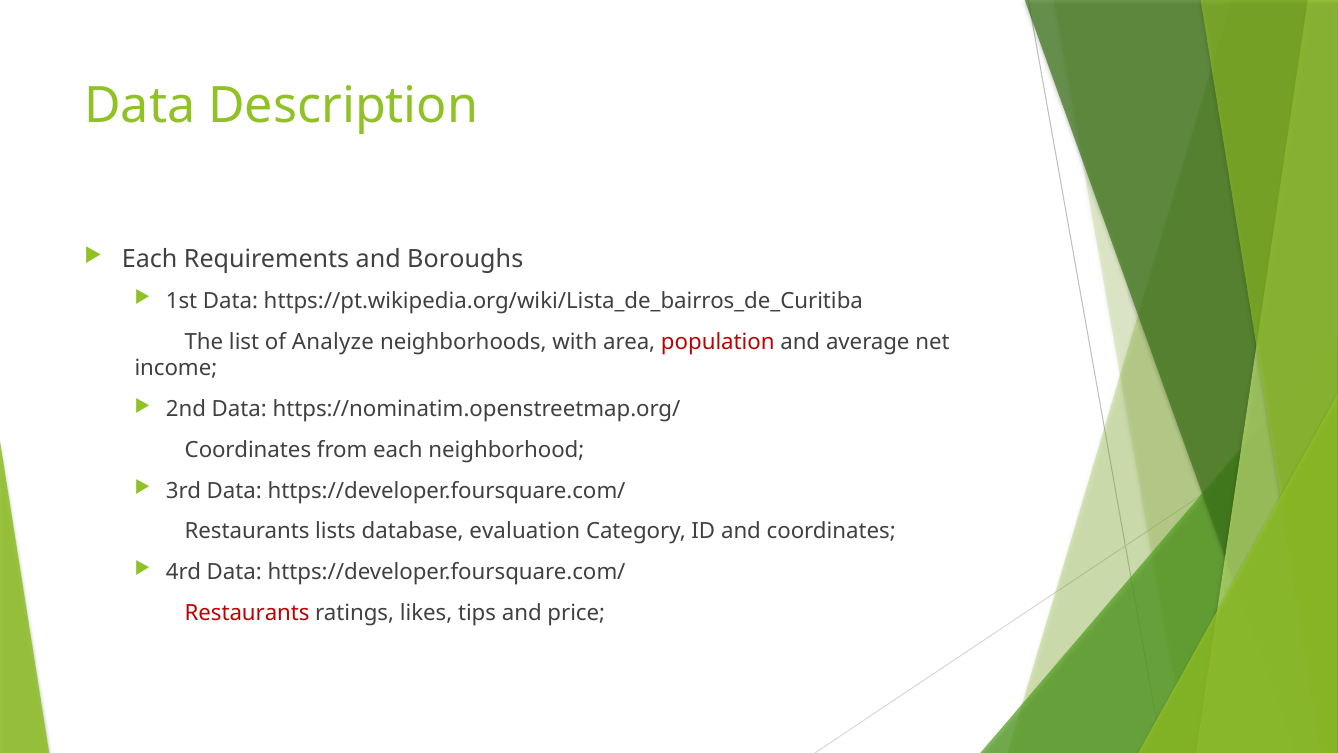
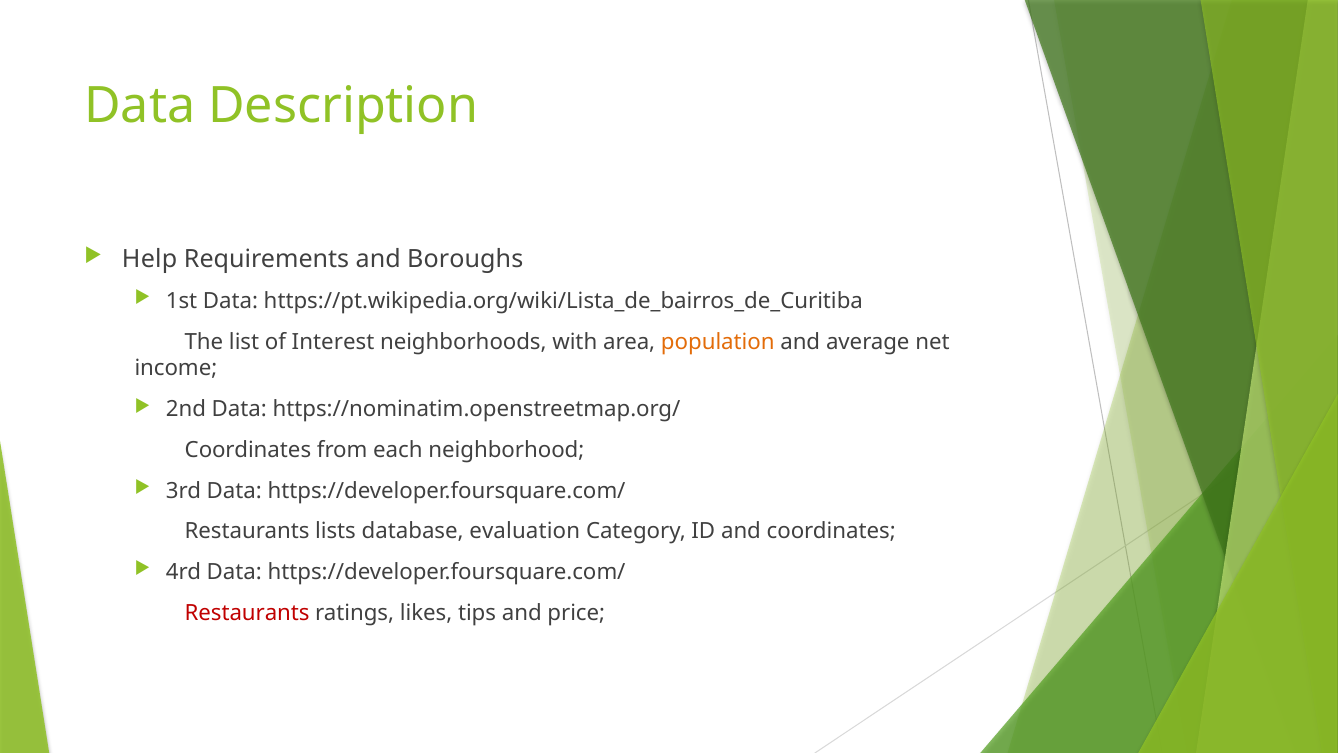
Each at (150, 259): Each -> Help
Analyze: Analyze -> Interest
population colour: red -> orange
